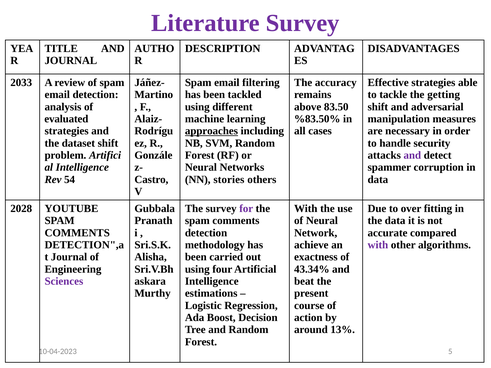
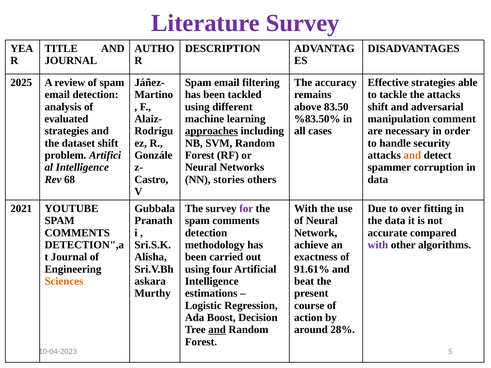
2033: 2033 -> 2025
the getting: getting -> attacks
measures: measures -> comment
and at (412, 155) colour: purple -> orange
54: 54 -> 68
2028: 2028 -> 2021
43.34%: 43.34% -> 91.61%
Sciences colour: purple -> orange
and at (217, 330) underline: none -> present
13%: 13% -> 28%
